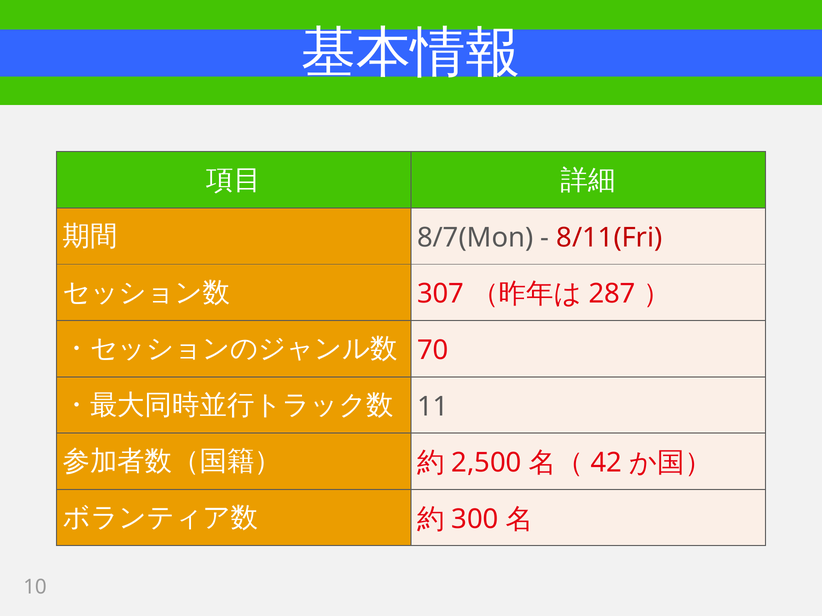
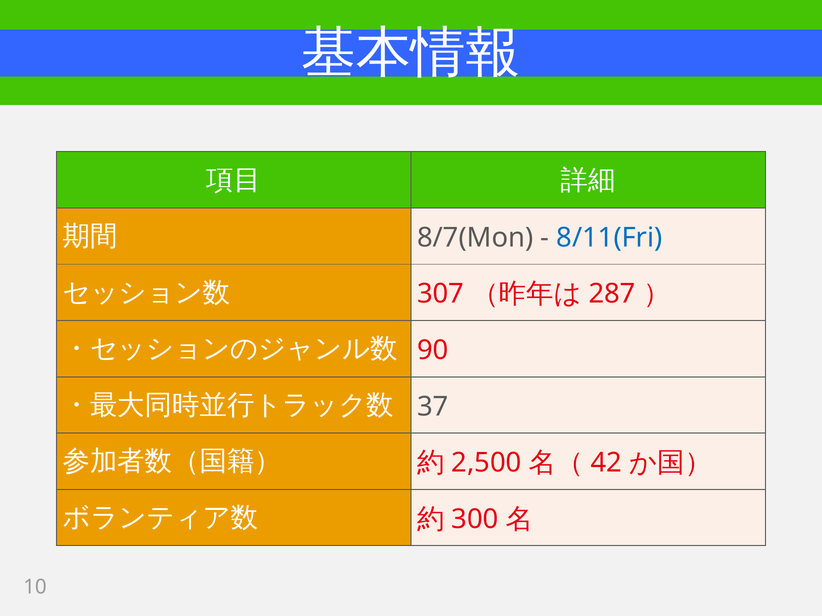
8/11(Fri colour: red -> blue
70: 70 -> 90
11: 11 -> 37
